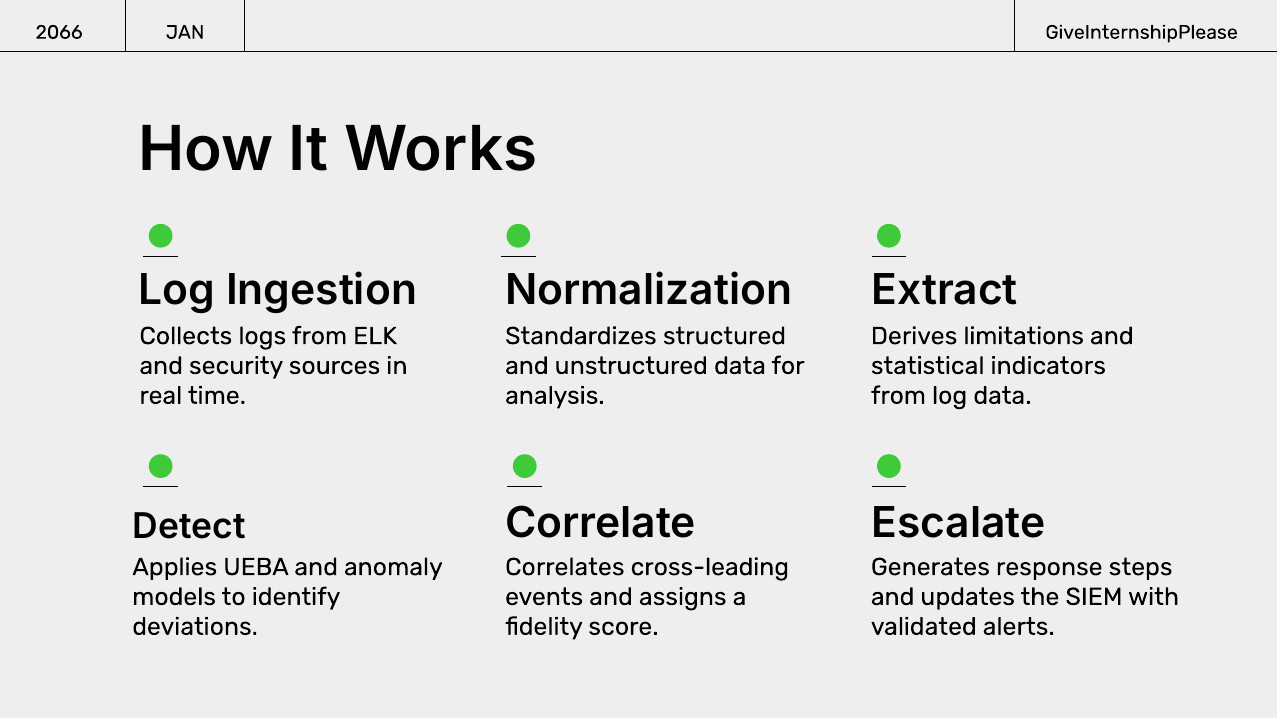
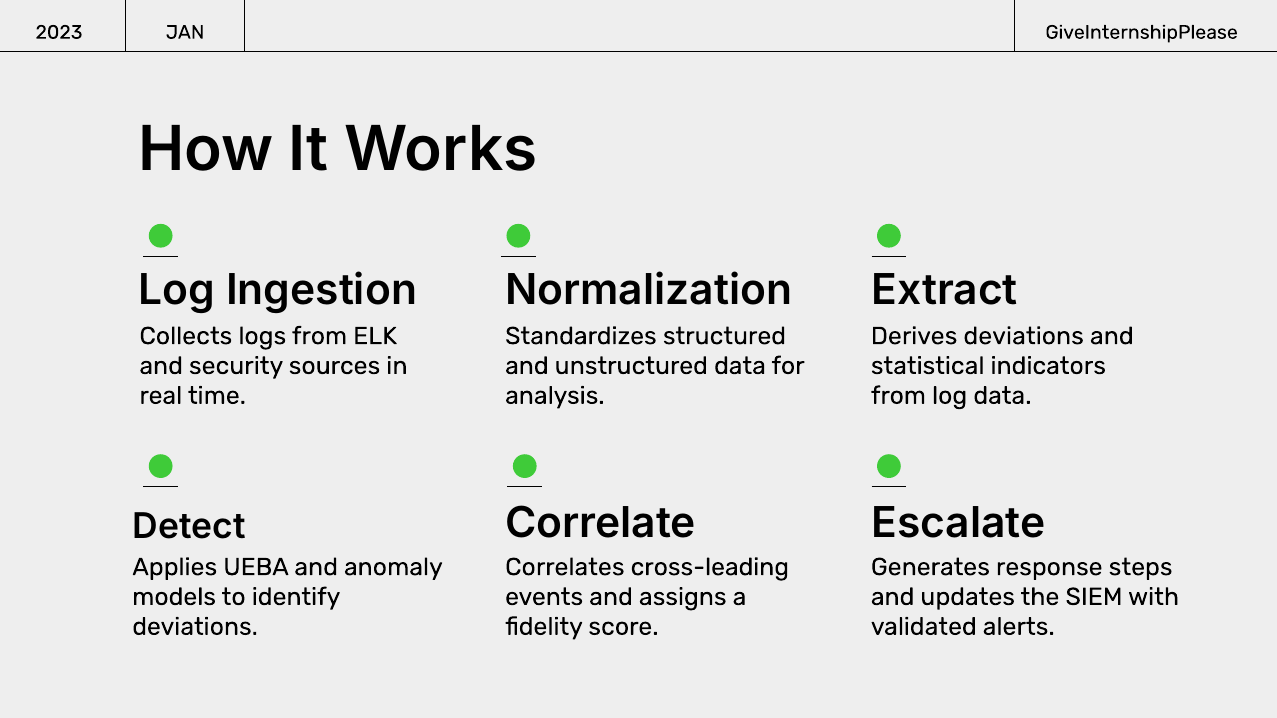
2066: 2066 -> 2023
Derives limitations: limitations -> deviations
